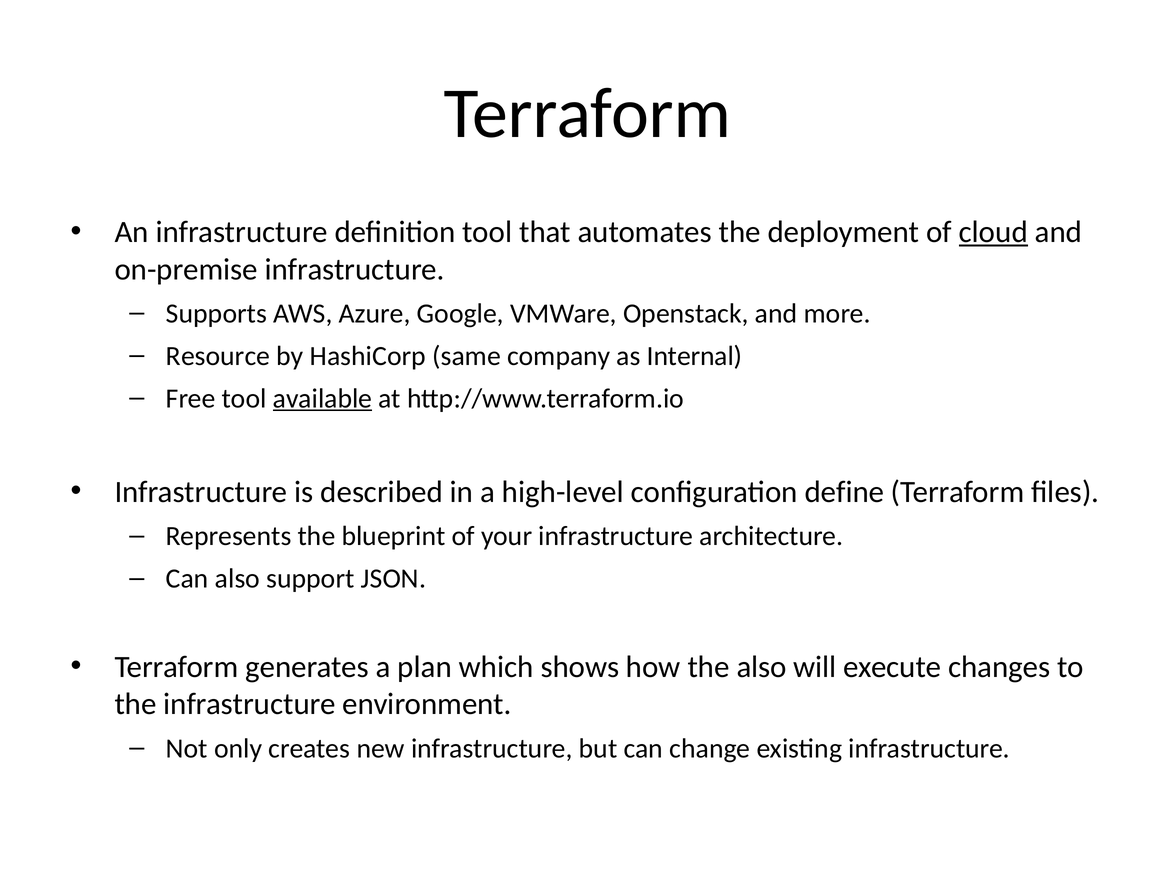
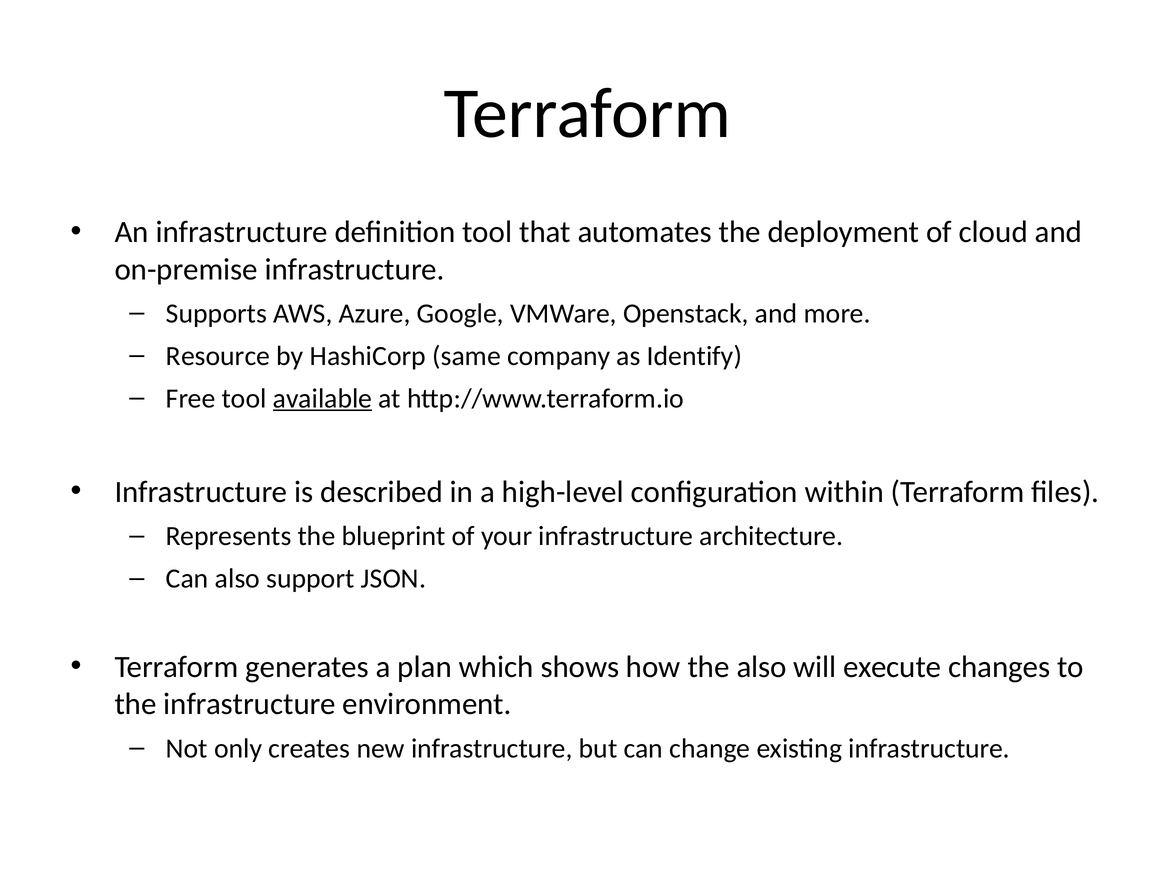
cloud underline: present -> none
Internal: Internal -> Identify
define: define -> within
